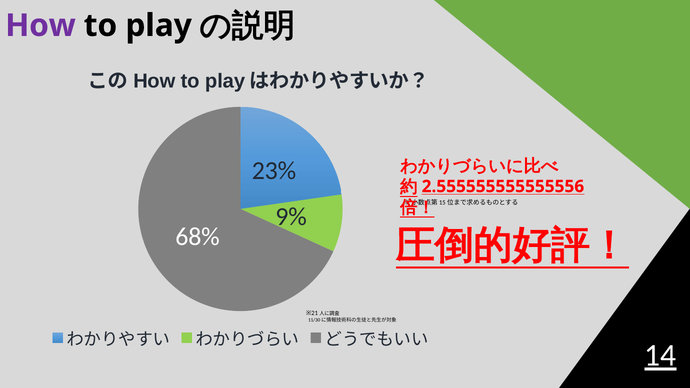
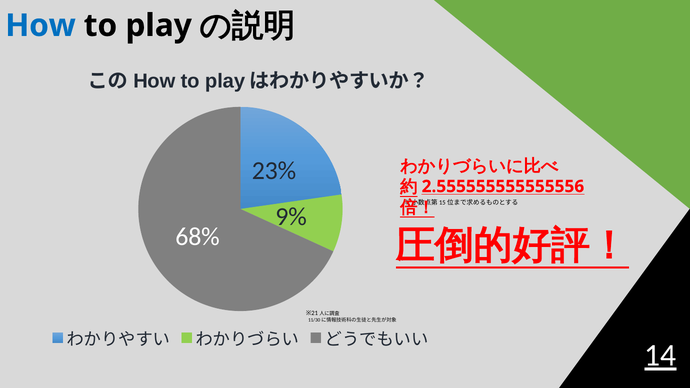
How at (40, 26) colour: purple -> blue
